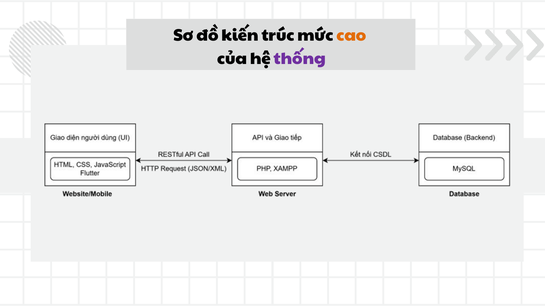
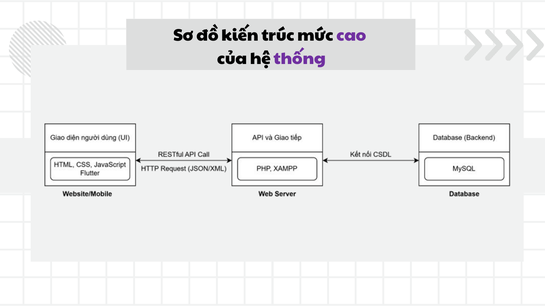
cao colour: orange -> purple
